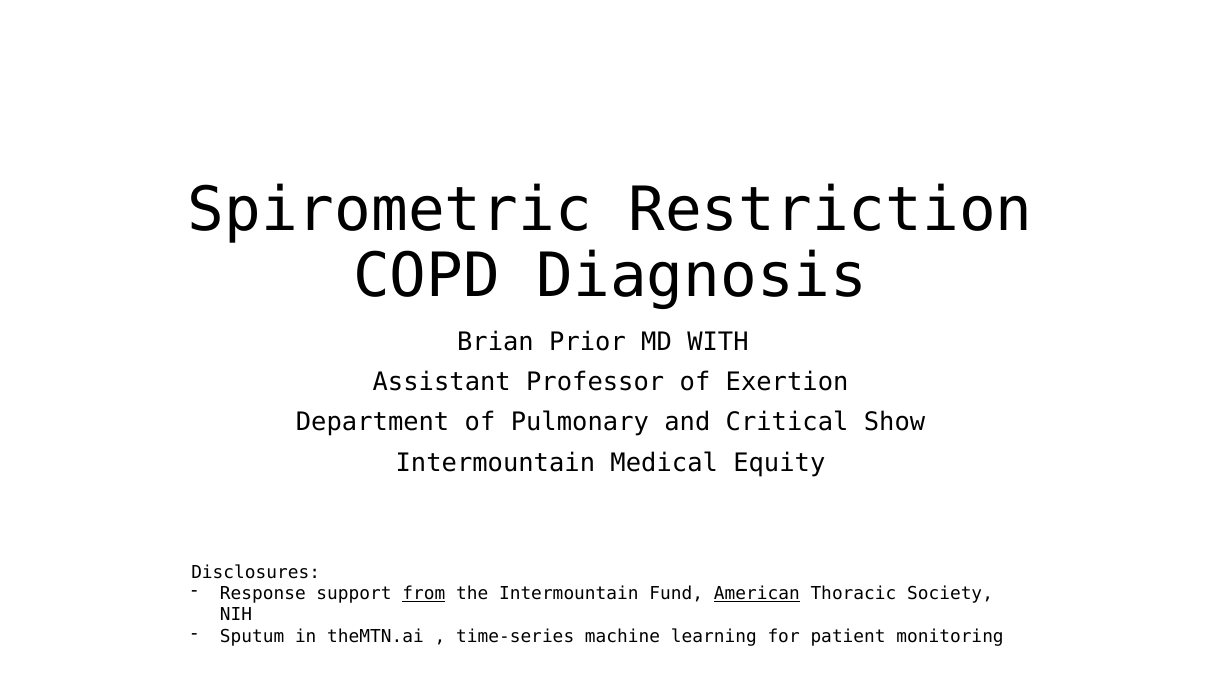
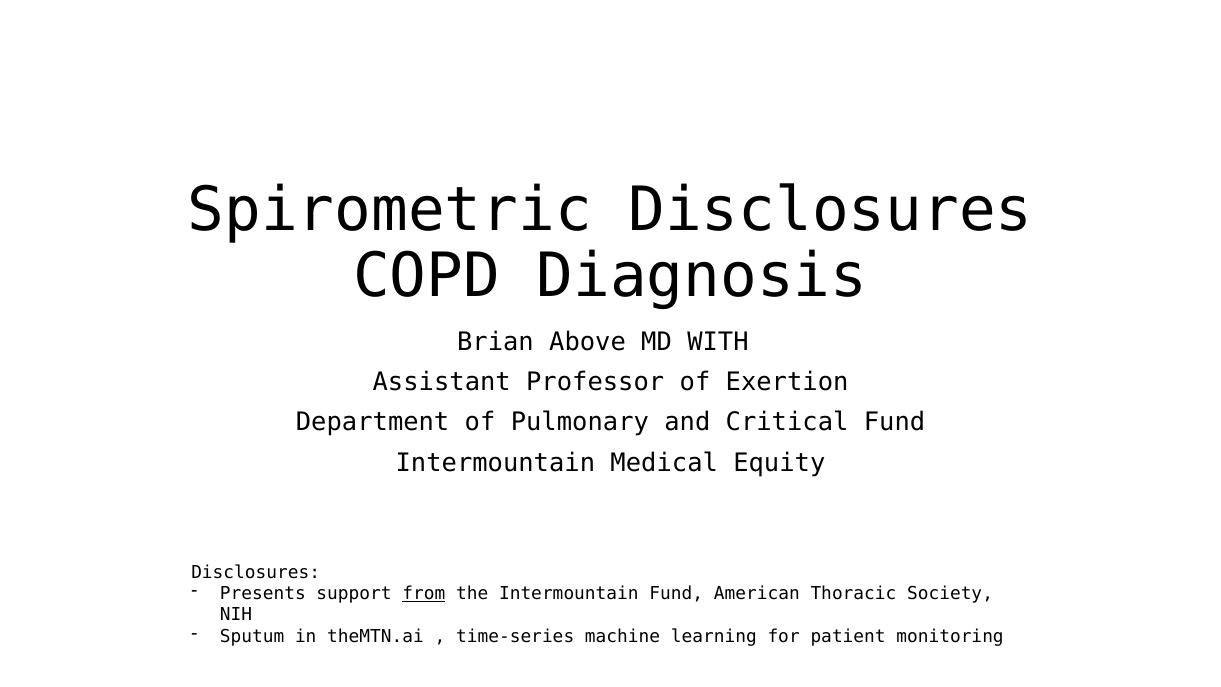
Spirometric Restriction: Restriction -> Disclosures
Prior: Prior -> Above
Critical Show: Show -> Fund
Response: Response -> Presents
American underline: present -> none
